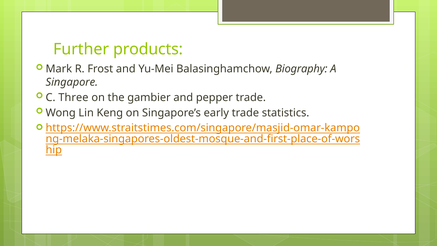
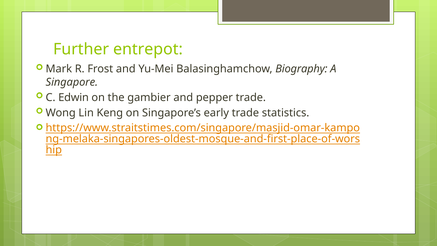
products: products -> entrepot
Three: Three -> Edwin
